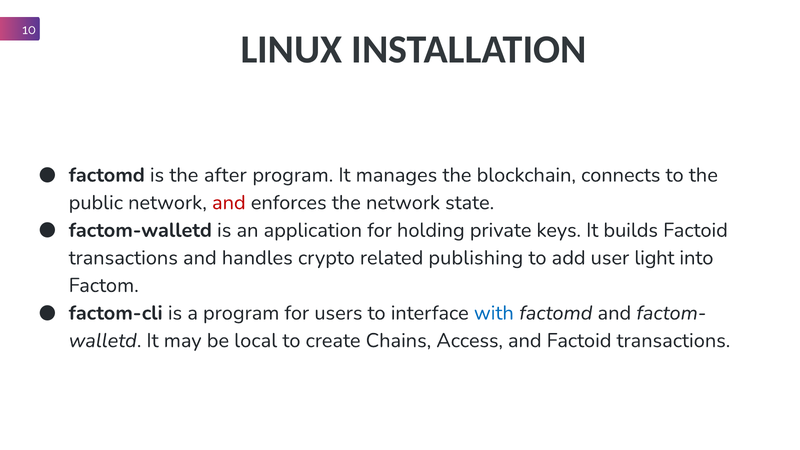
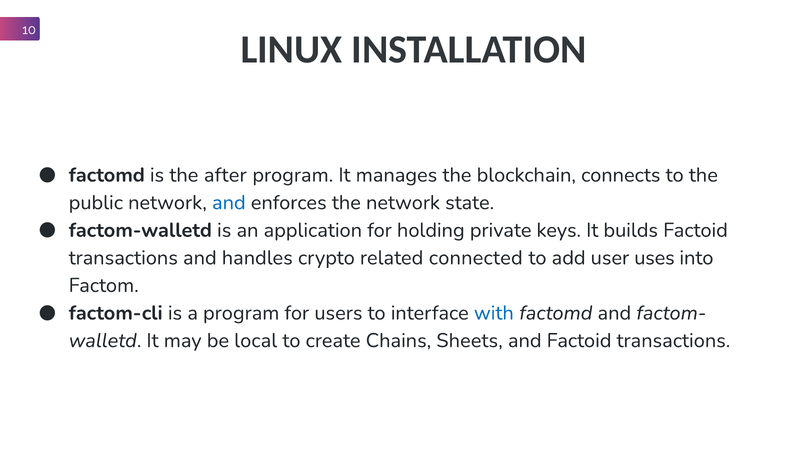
and at (229, 203) colour: red -> blue
publishing: publishing -> connected
light: light -> uses
Access: Access -> Sheets
